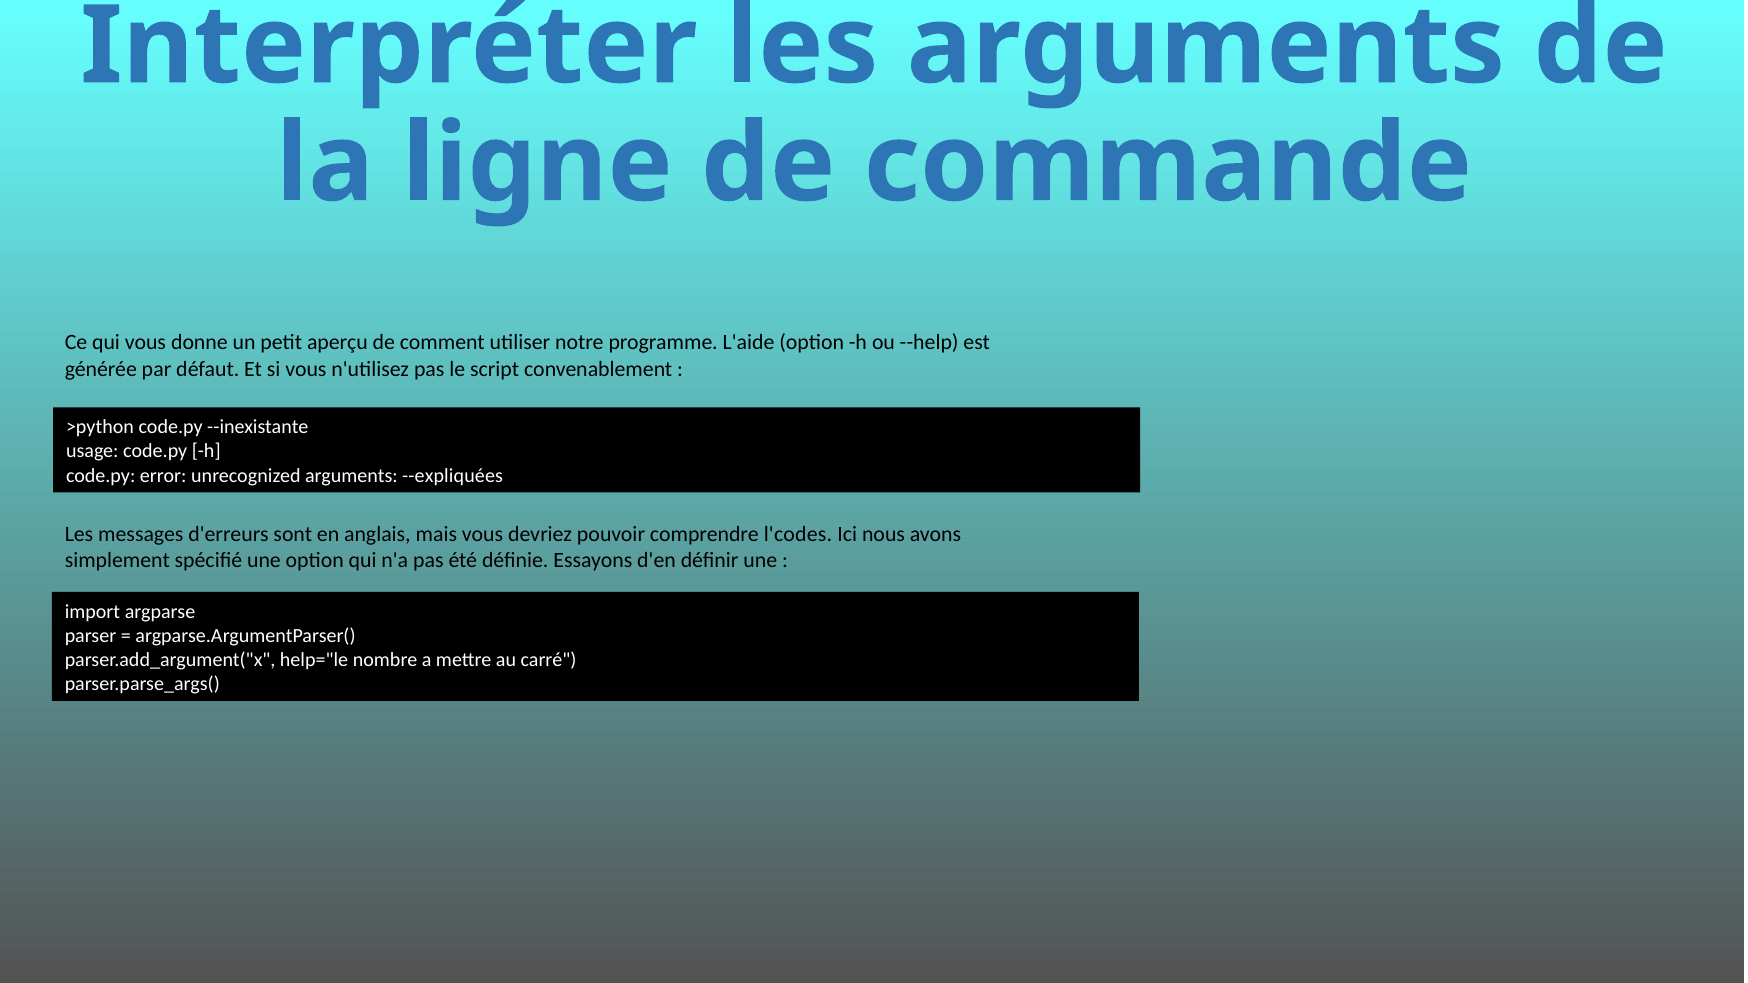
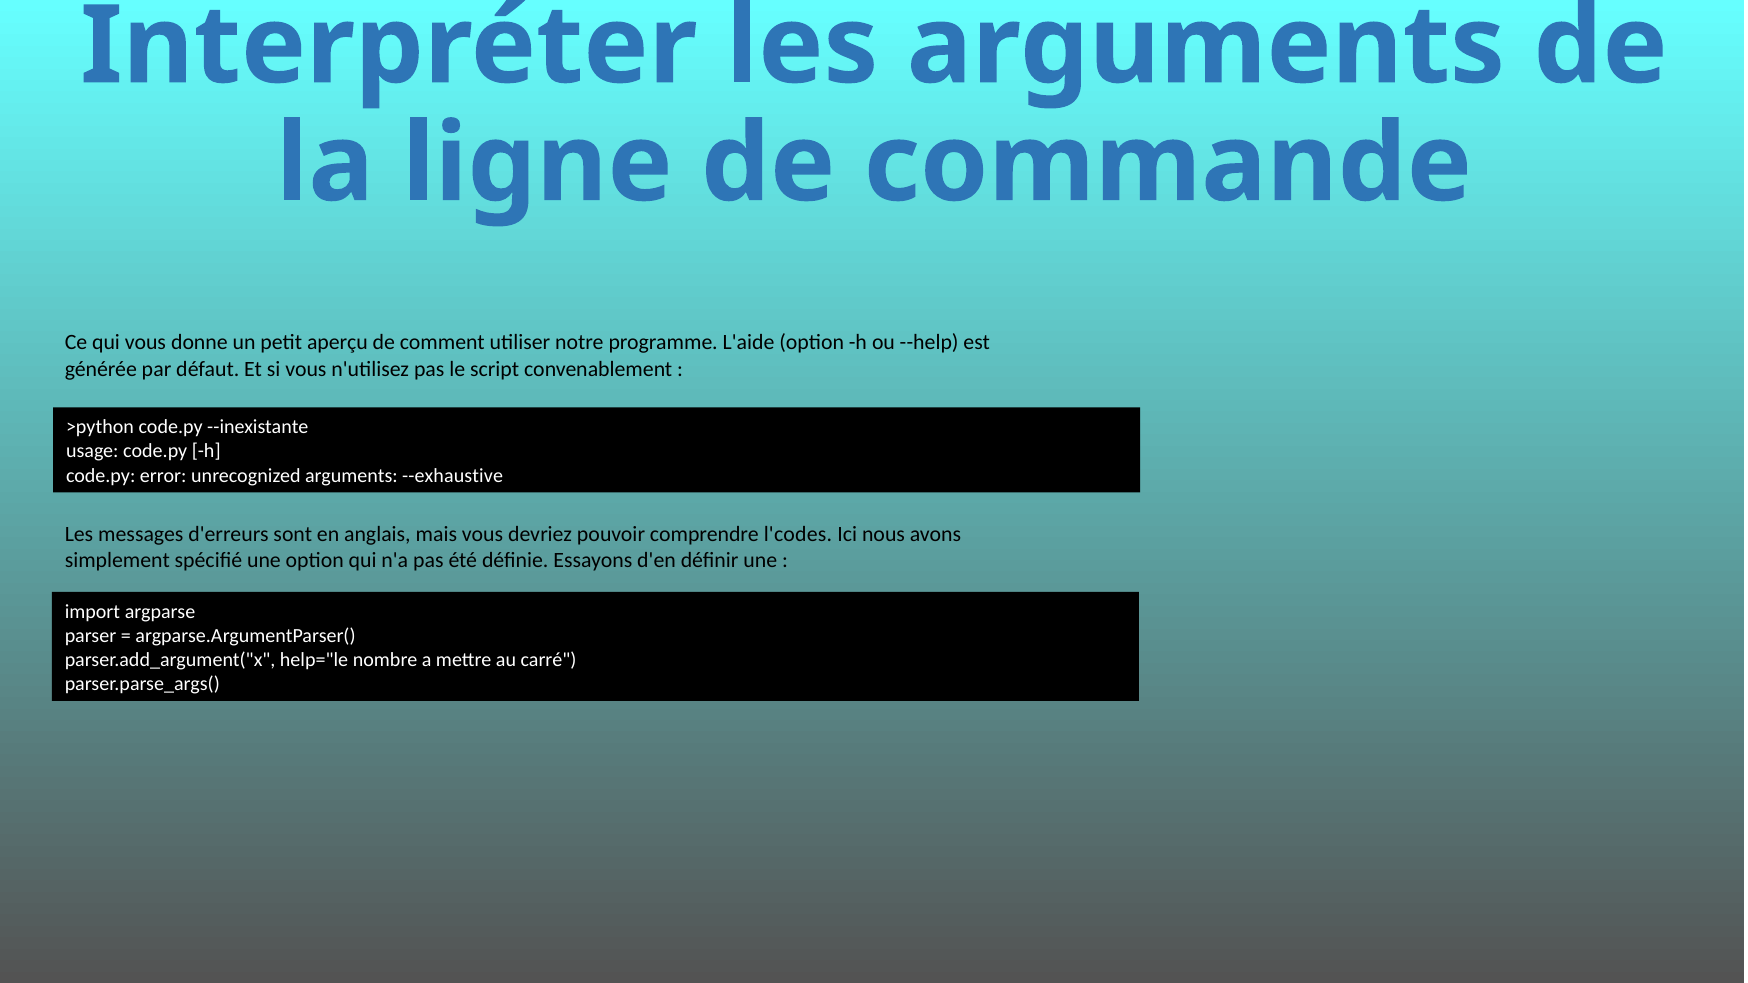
--expliquées: --expliquées -> --exhaustive
